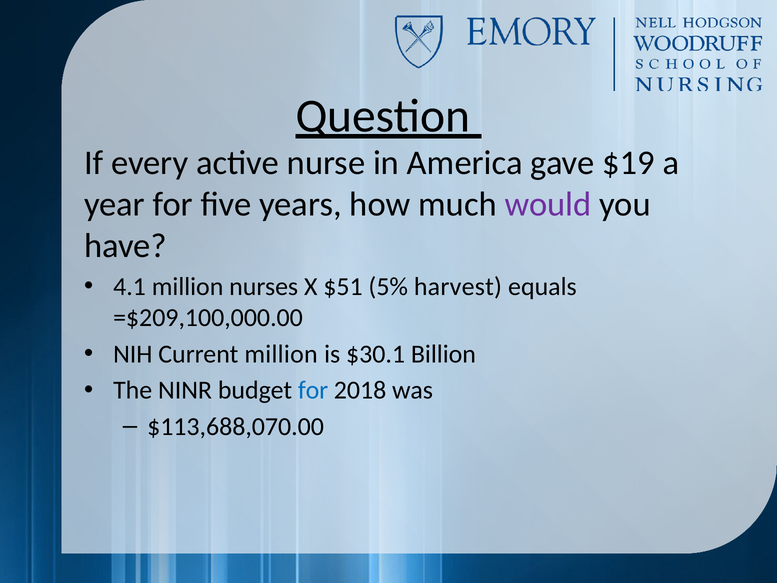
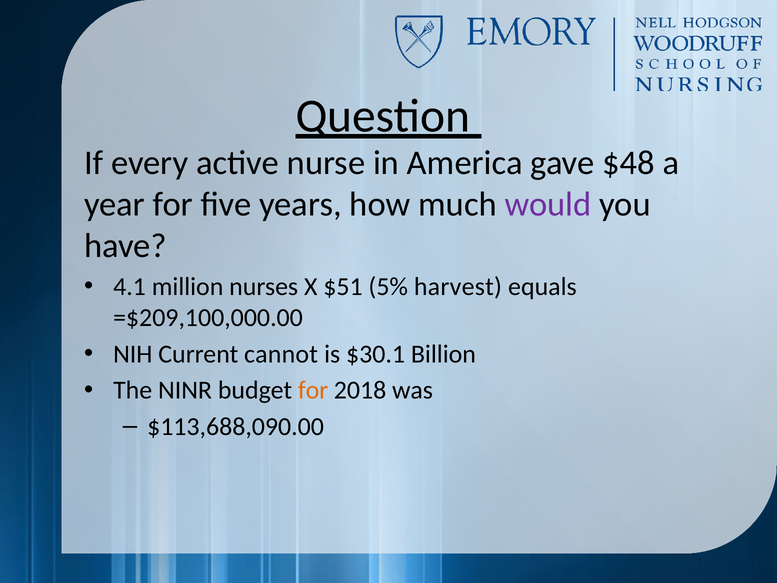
$19: $19 -> $48
Current million: million -> cannot
for at (313, 390) colour: blue -> orange
$113,688,070.00: $113,688,070.00 -> $113,688,090.00
